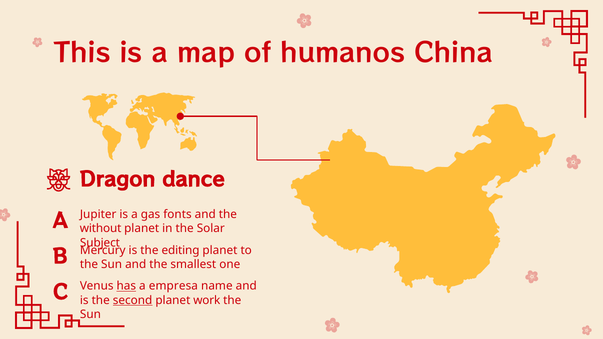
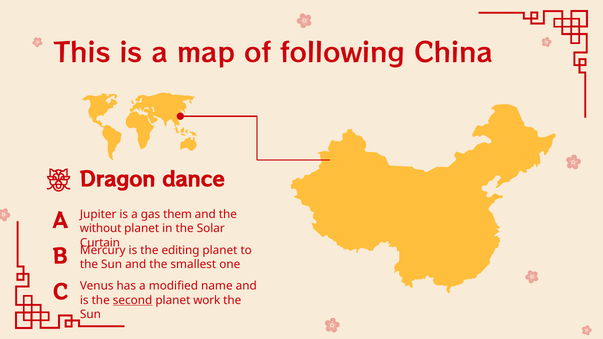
humanos: humanos -> following
fonts: fonts -> them
Subject: Subject -> Curtain
has underline: present -> none
empresa: empresa -> modified
